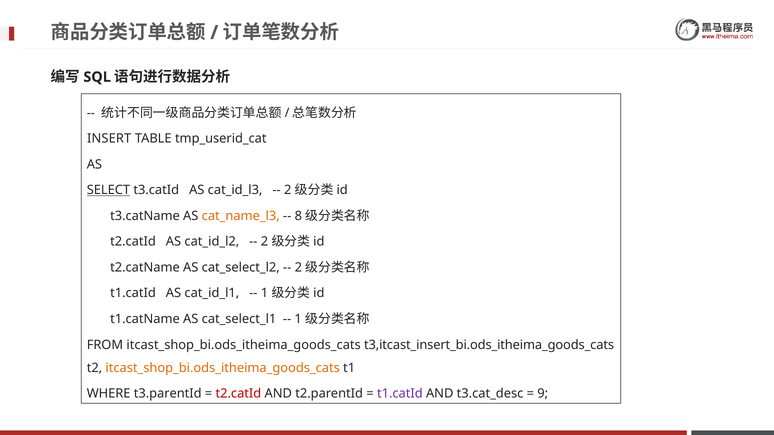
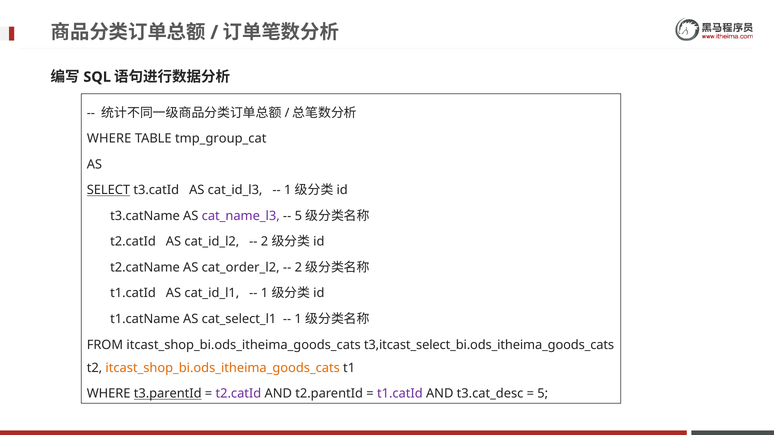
INSERT at (109, 139): INSERT -> WHERE
tmp_userid_cat: tmp_userid_cat -> tmp_group_cat
2 at (288, 190): 2 -> 1
cat_name_l3 colour: orange -> purple
8 at (298, 216): 8 -> 5
cat_select_l2: cat_select_l2 -> cat_order_l2
t3,itcast_insert_bi.ods_itheima_goods_cats: t3,itcast_insert_bi.ods_itheima_goods_cats -> t3,itcast_select_bi.ods_itheima_goods_cats
t3.parentId underline: none -> present
t2.catId at (238, 394) colour: red -> purple
9 at (543, 394): 9 -> 5
